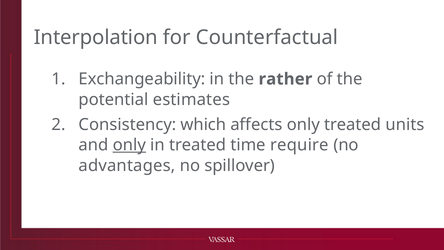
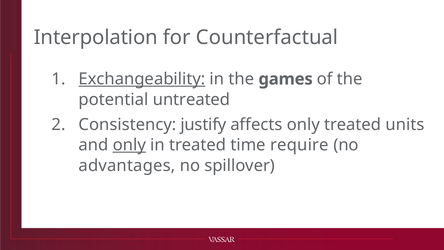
Exchangeability underline: none -> present
rather: rather -> games
estimates: estimates -> untreated
which: which -> justify
